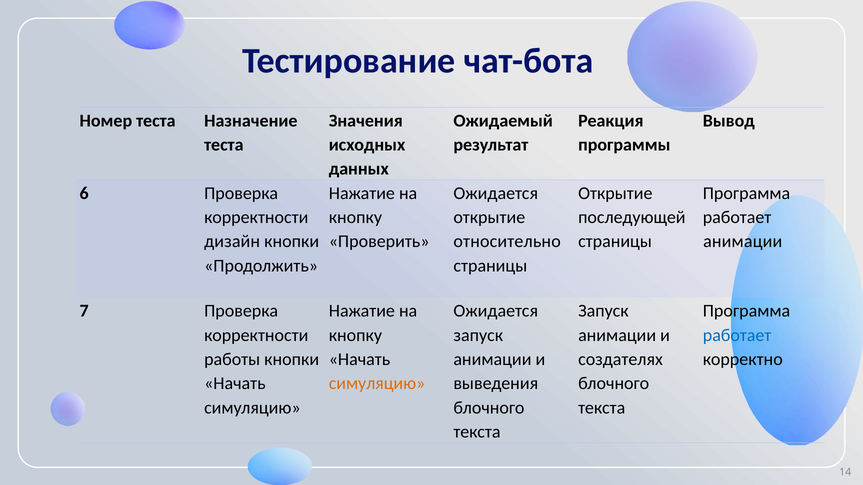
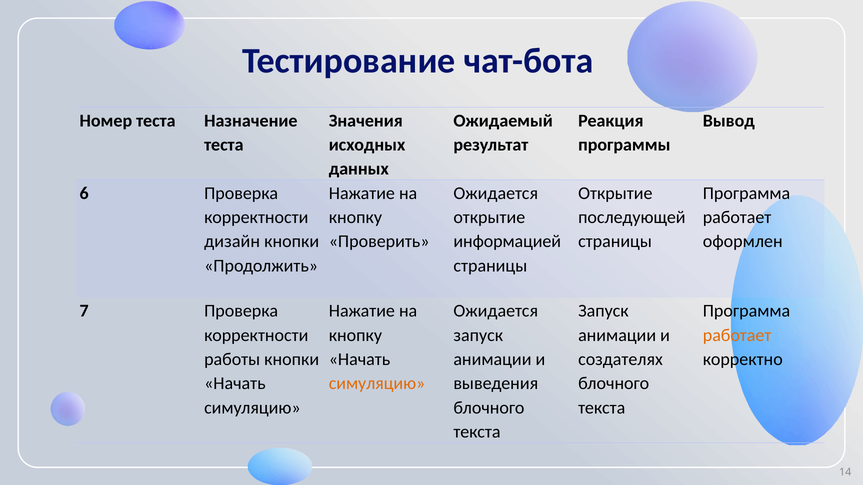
относительно: относительно -> информацией
анимации at (743, 242): анимации -> оформлен
работает at (737, 335) colour: blue -> orange
